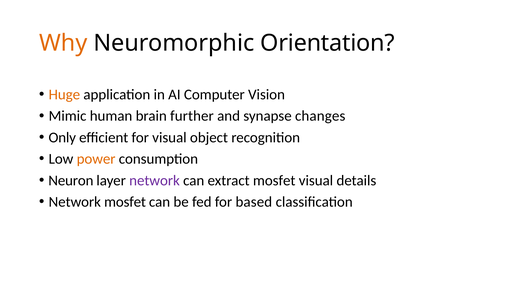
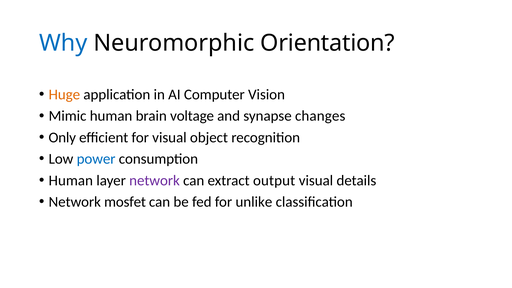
Why colour: orange -> blue
further: further -> voltage
power colour: orange -> blue
Neuron at (71, 180): Neuron -> Human
extract mosfet: mosfet -> output
based: based -> unlike
